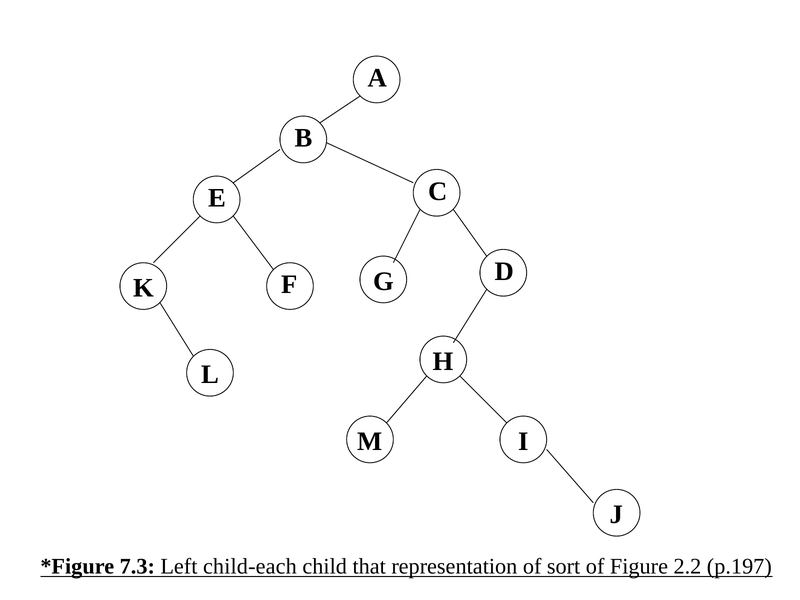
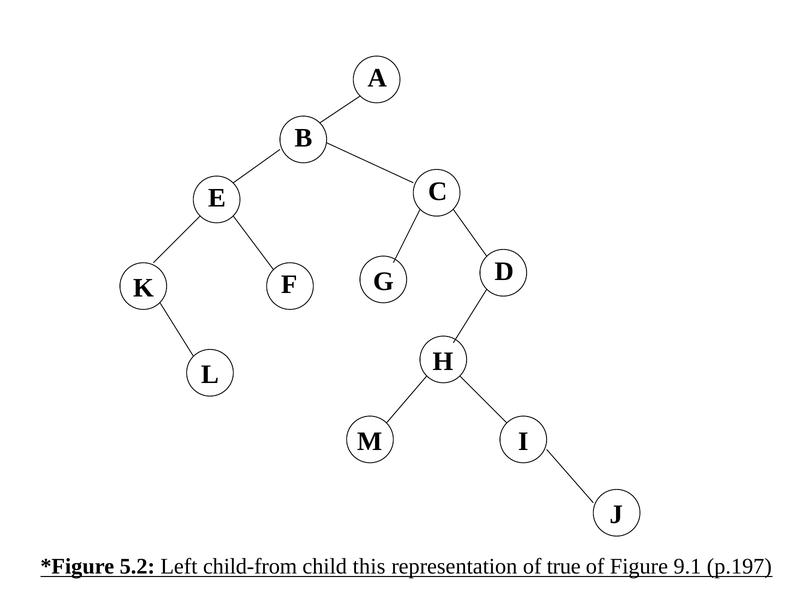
7.3: 7.3 -> 5.2
child-each: child-each -> child-from
that: that -> this
sort: sort -> true
2.2: 2.2 -> 9.1
